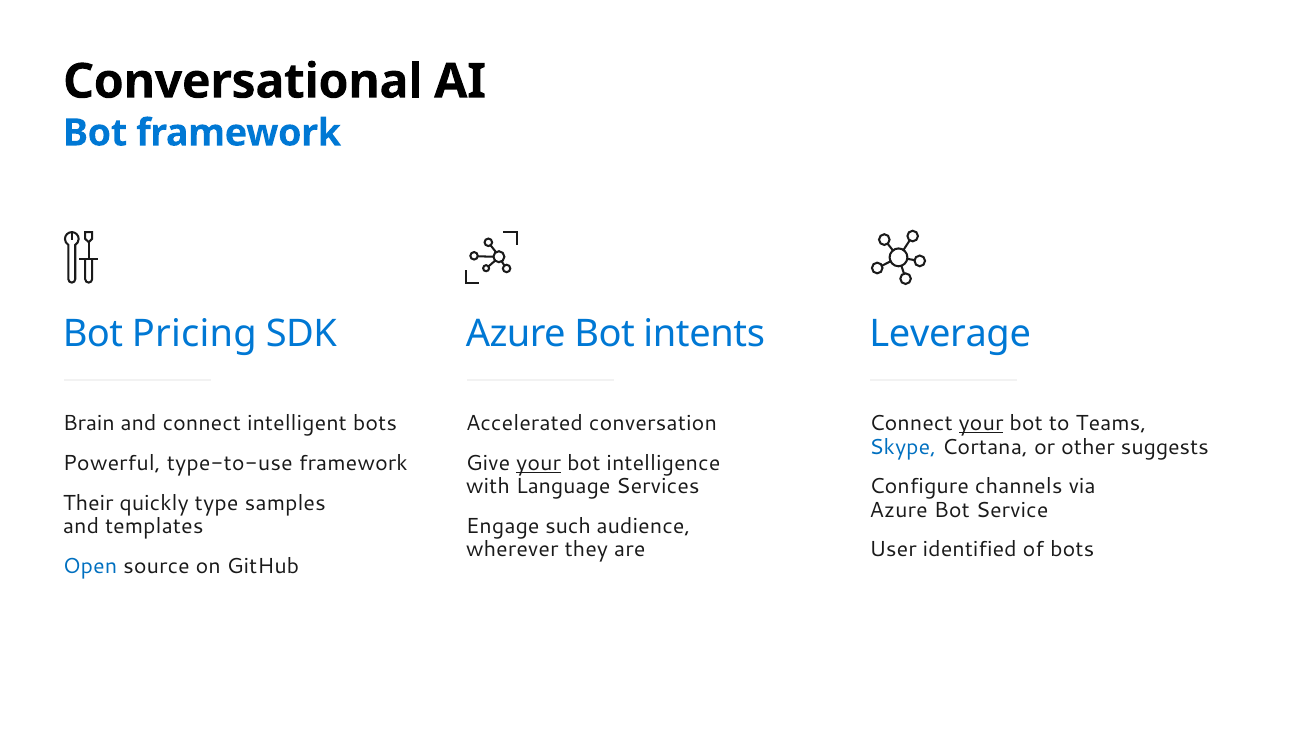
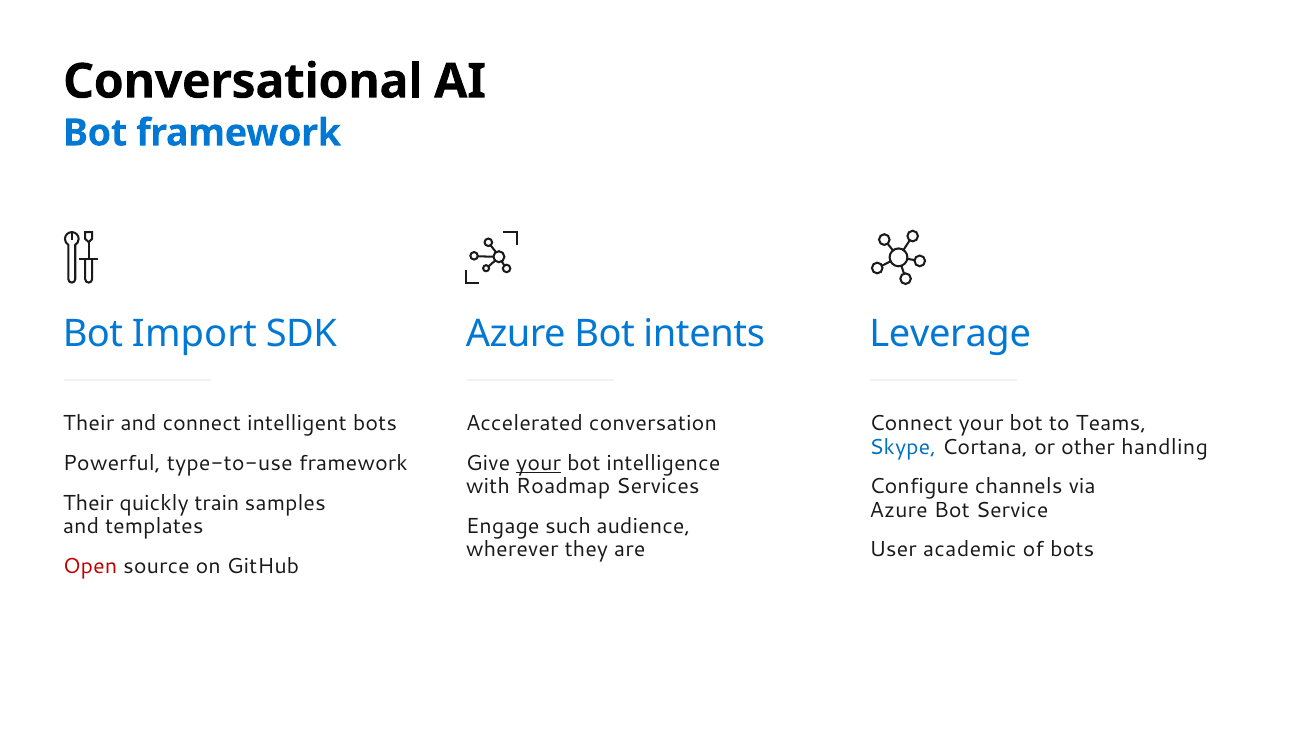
Pricing: Pricing -> Import
your at (981, 424) underline: present -> none
Brain at (89, 424): Brain -> Their
suggests: suggests -> handling
Language: Language -> Roadmap
type: type -> train
identified: identified -> academic
Open colour: blue -> red
